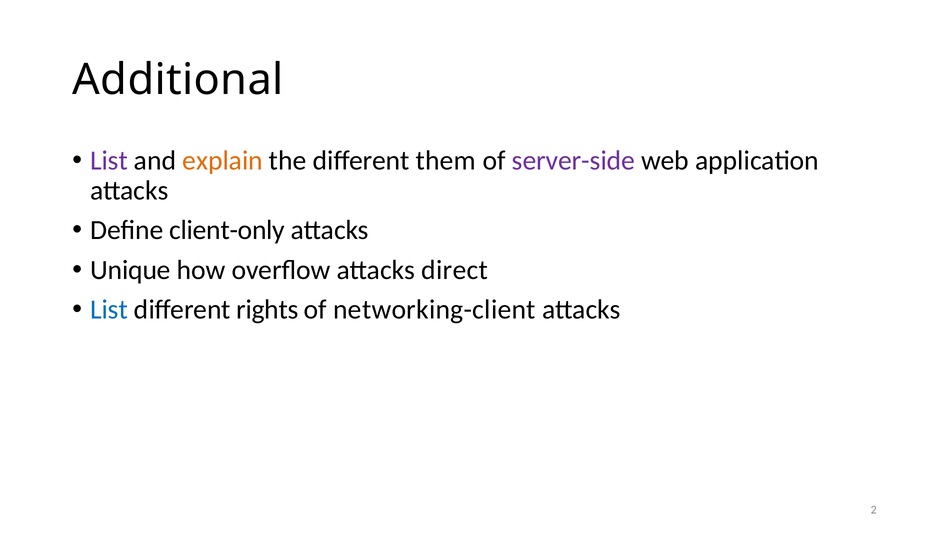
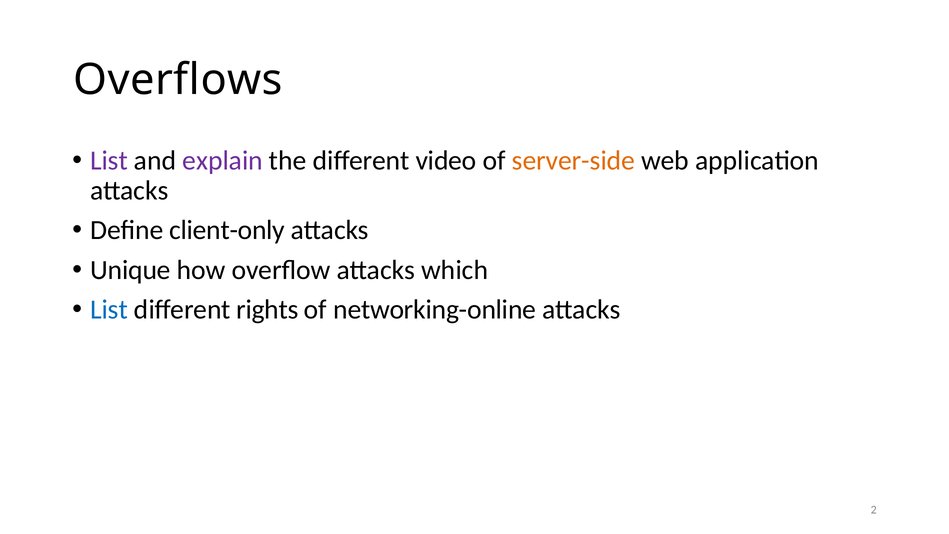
Additional: Additional -> Overflows
explain colour: orange -> purple
them: them -> video
server-side colour: purple -> orange
direct: direct -> which
networking-client: networking-client -> networking-online
